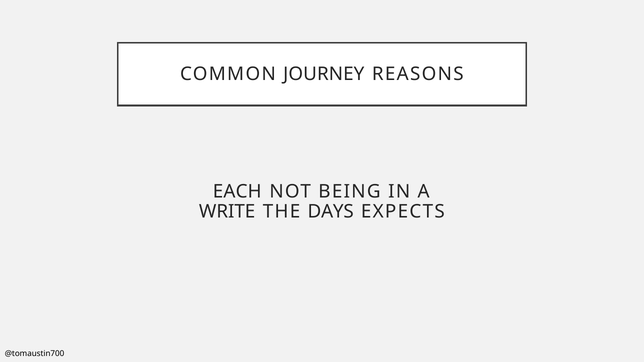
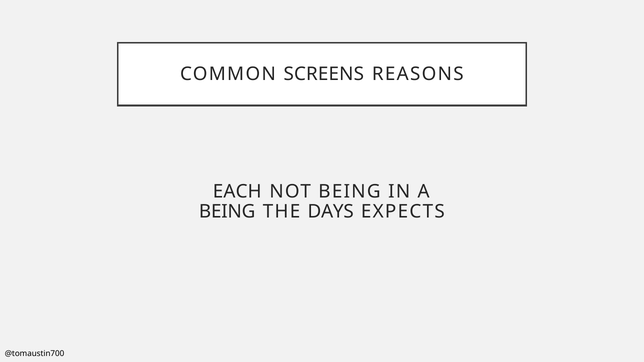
JOURNEY: JOURNEY -> SCREENS
WRITE at (227, 212): WRITE -> BEING
